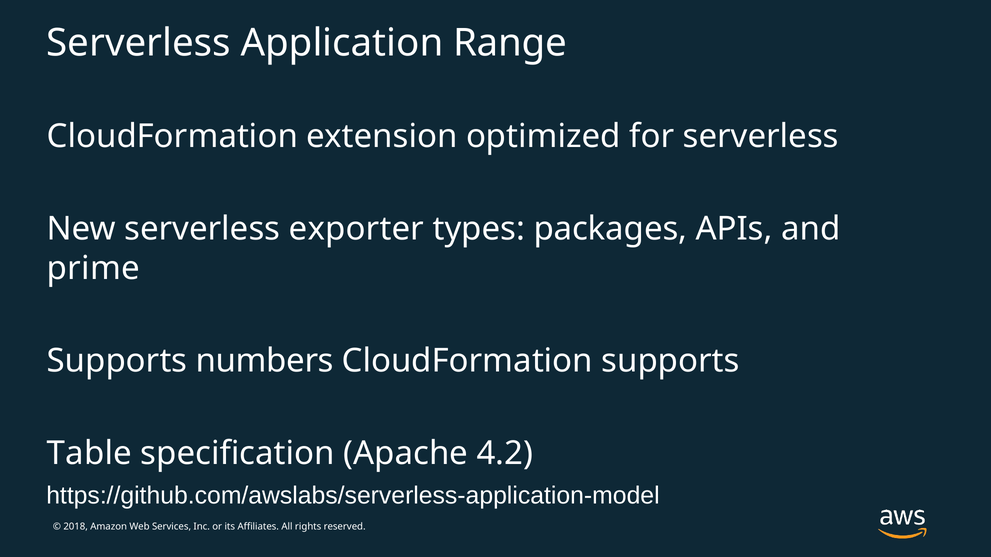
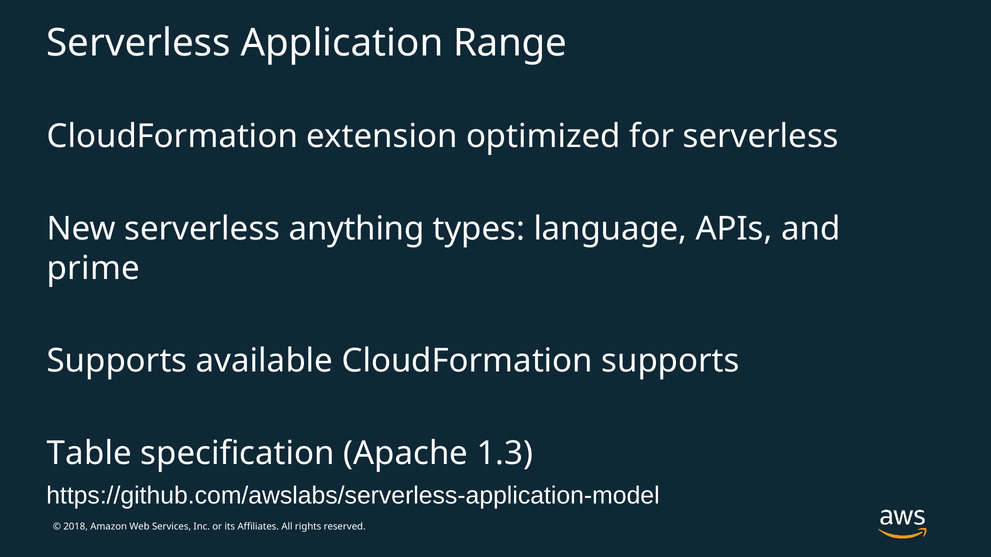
exporter: exporter -> anything
packages: packages -> language
numbers: numbers -> available
4.2: 4.2 -> 1.3
